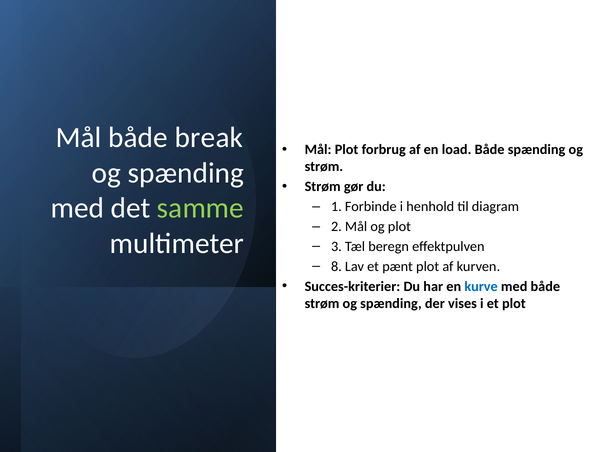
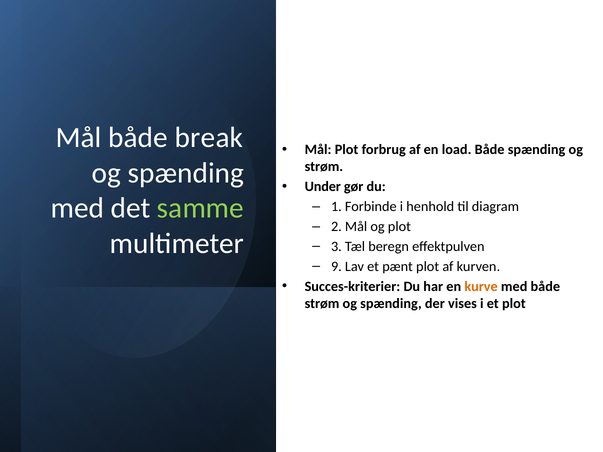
Strøm at (323, 187): Strøm -> Under
8: 8 -> 9
kurve colour: blue -> orange
